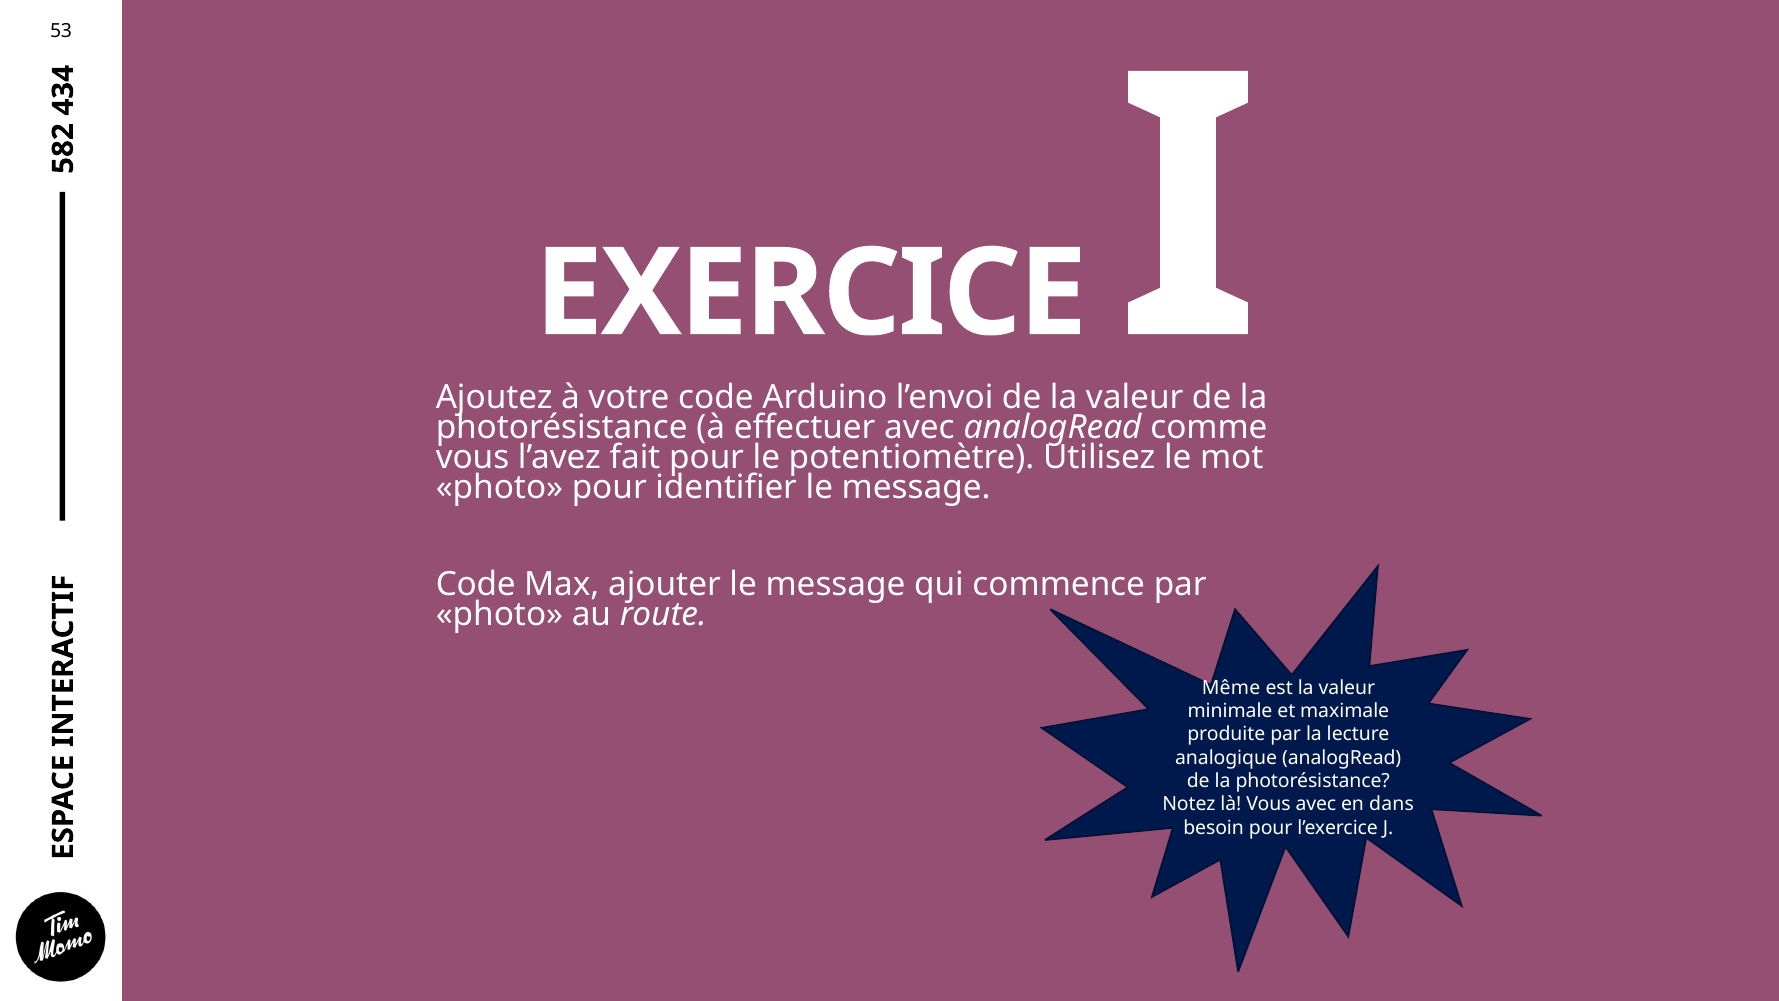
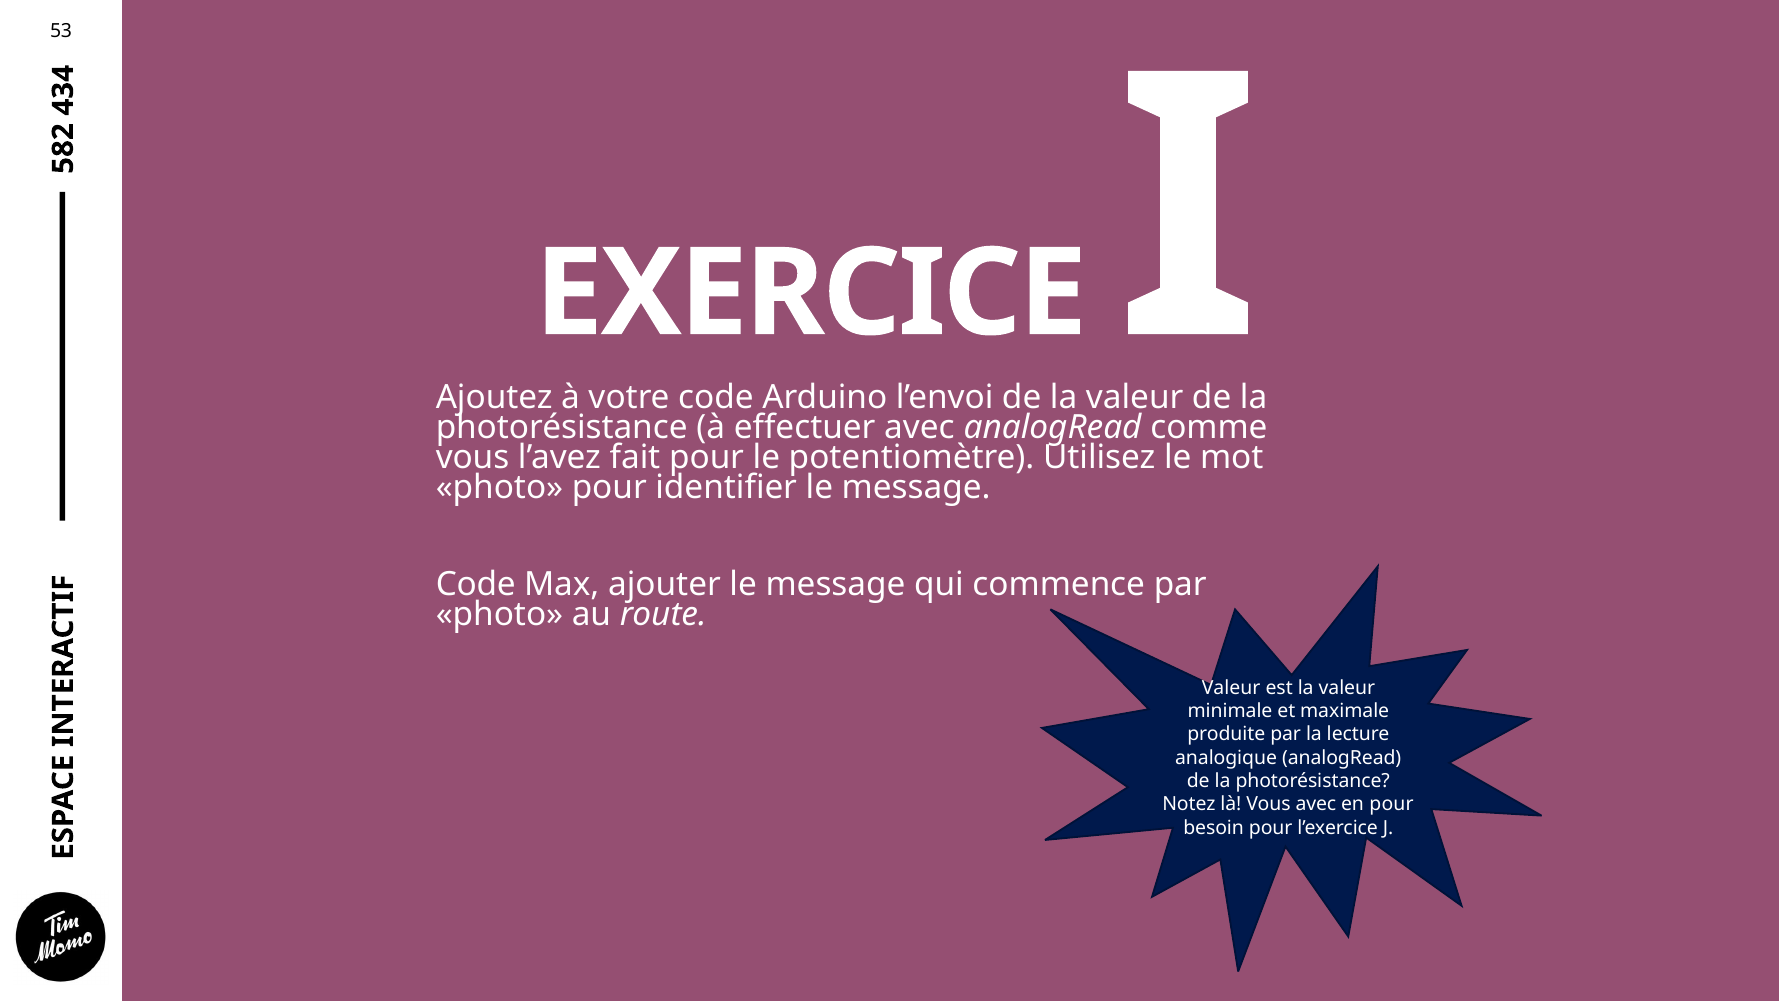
Même at (1231, 687): Même -> Valeur
en dans: dans -> pour
